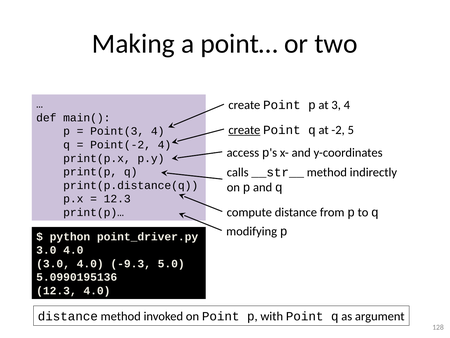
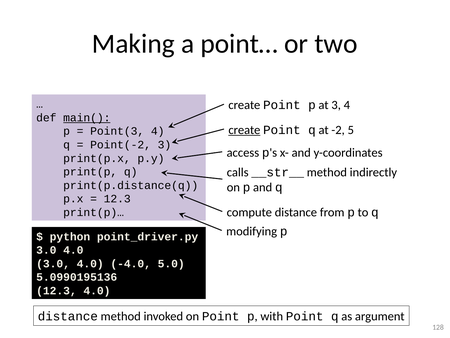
main( underline: none -> present
Point(-2 4: 4 -> 3
-9.3: -9.3 -> -4.0
